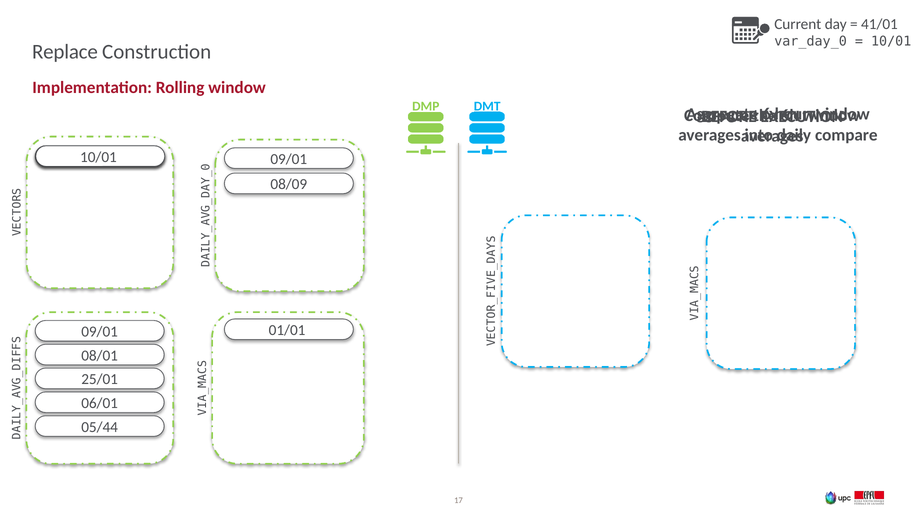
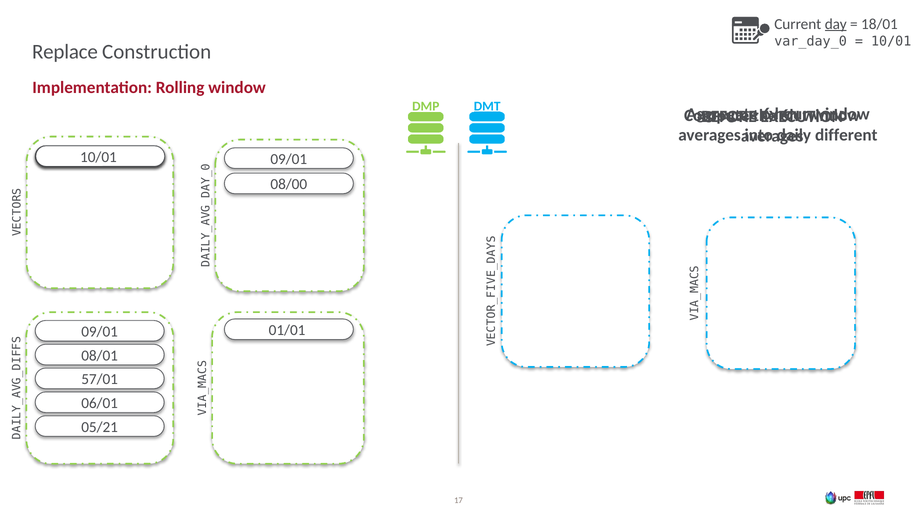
day underline: none -> present
41/01: 41/01 -> 18/01
compare: compare -> different
08/09: 08/09 -> 08/00
25/01: 25/01 -> 57/01
05/44: 05/44 -> 05/21
